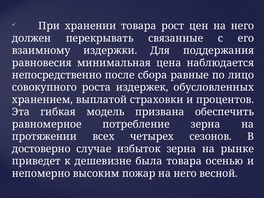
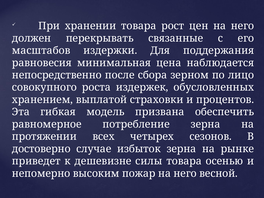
взаимному: взаимному -> масштабов
равные: равные -> зерном
была: была -> силы
